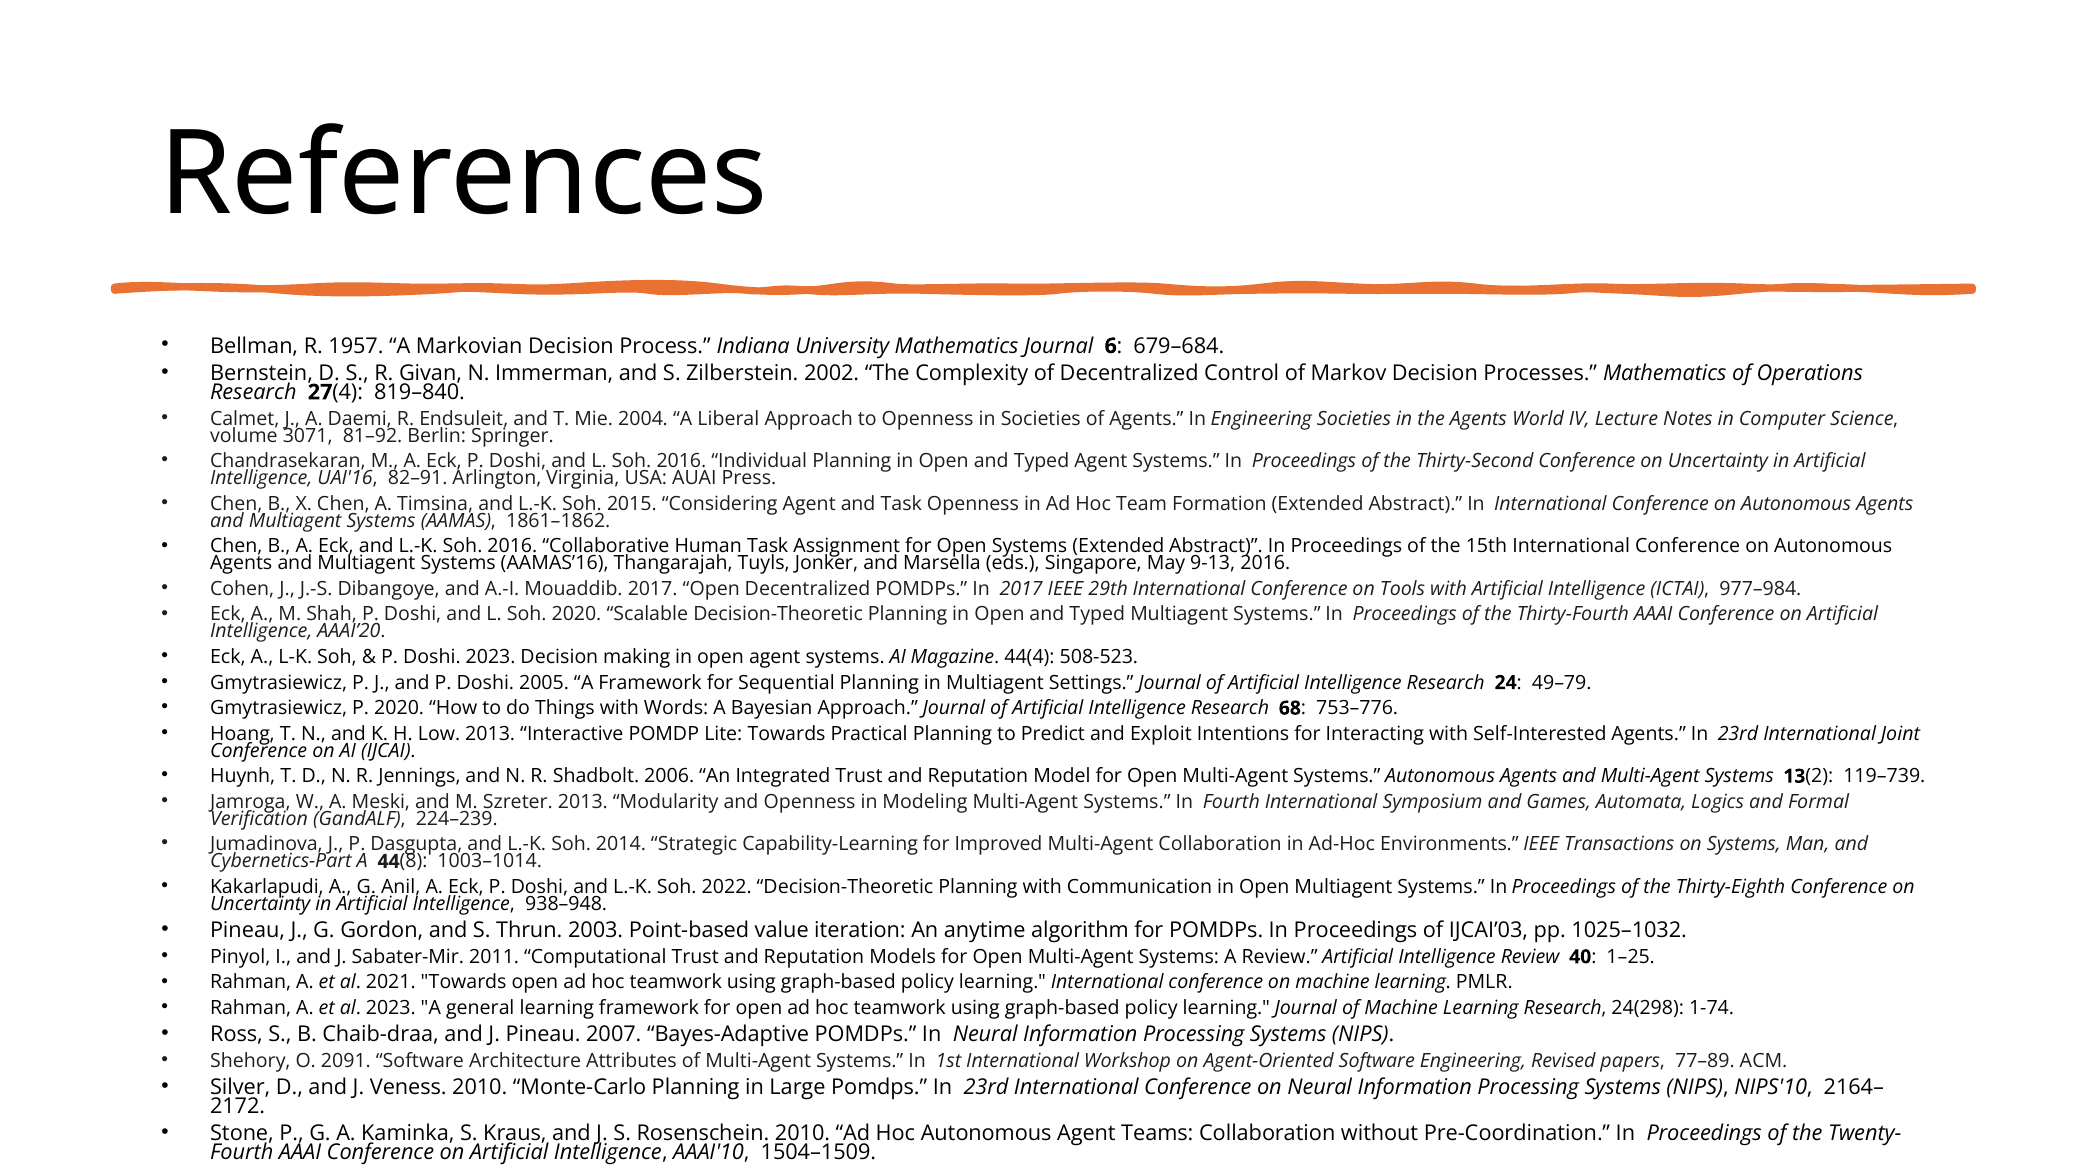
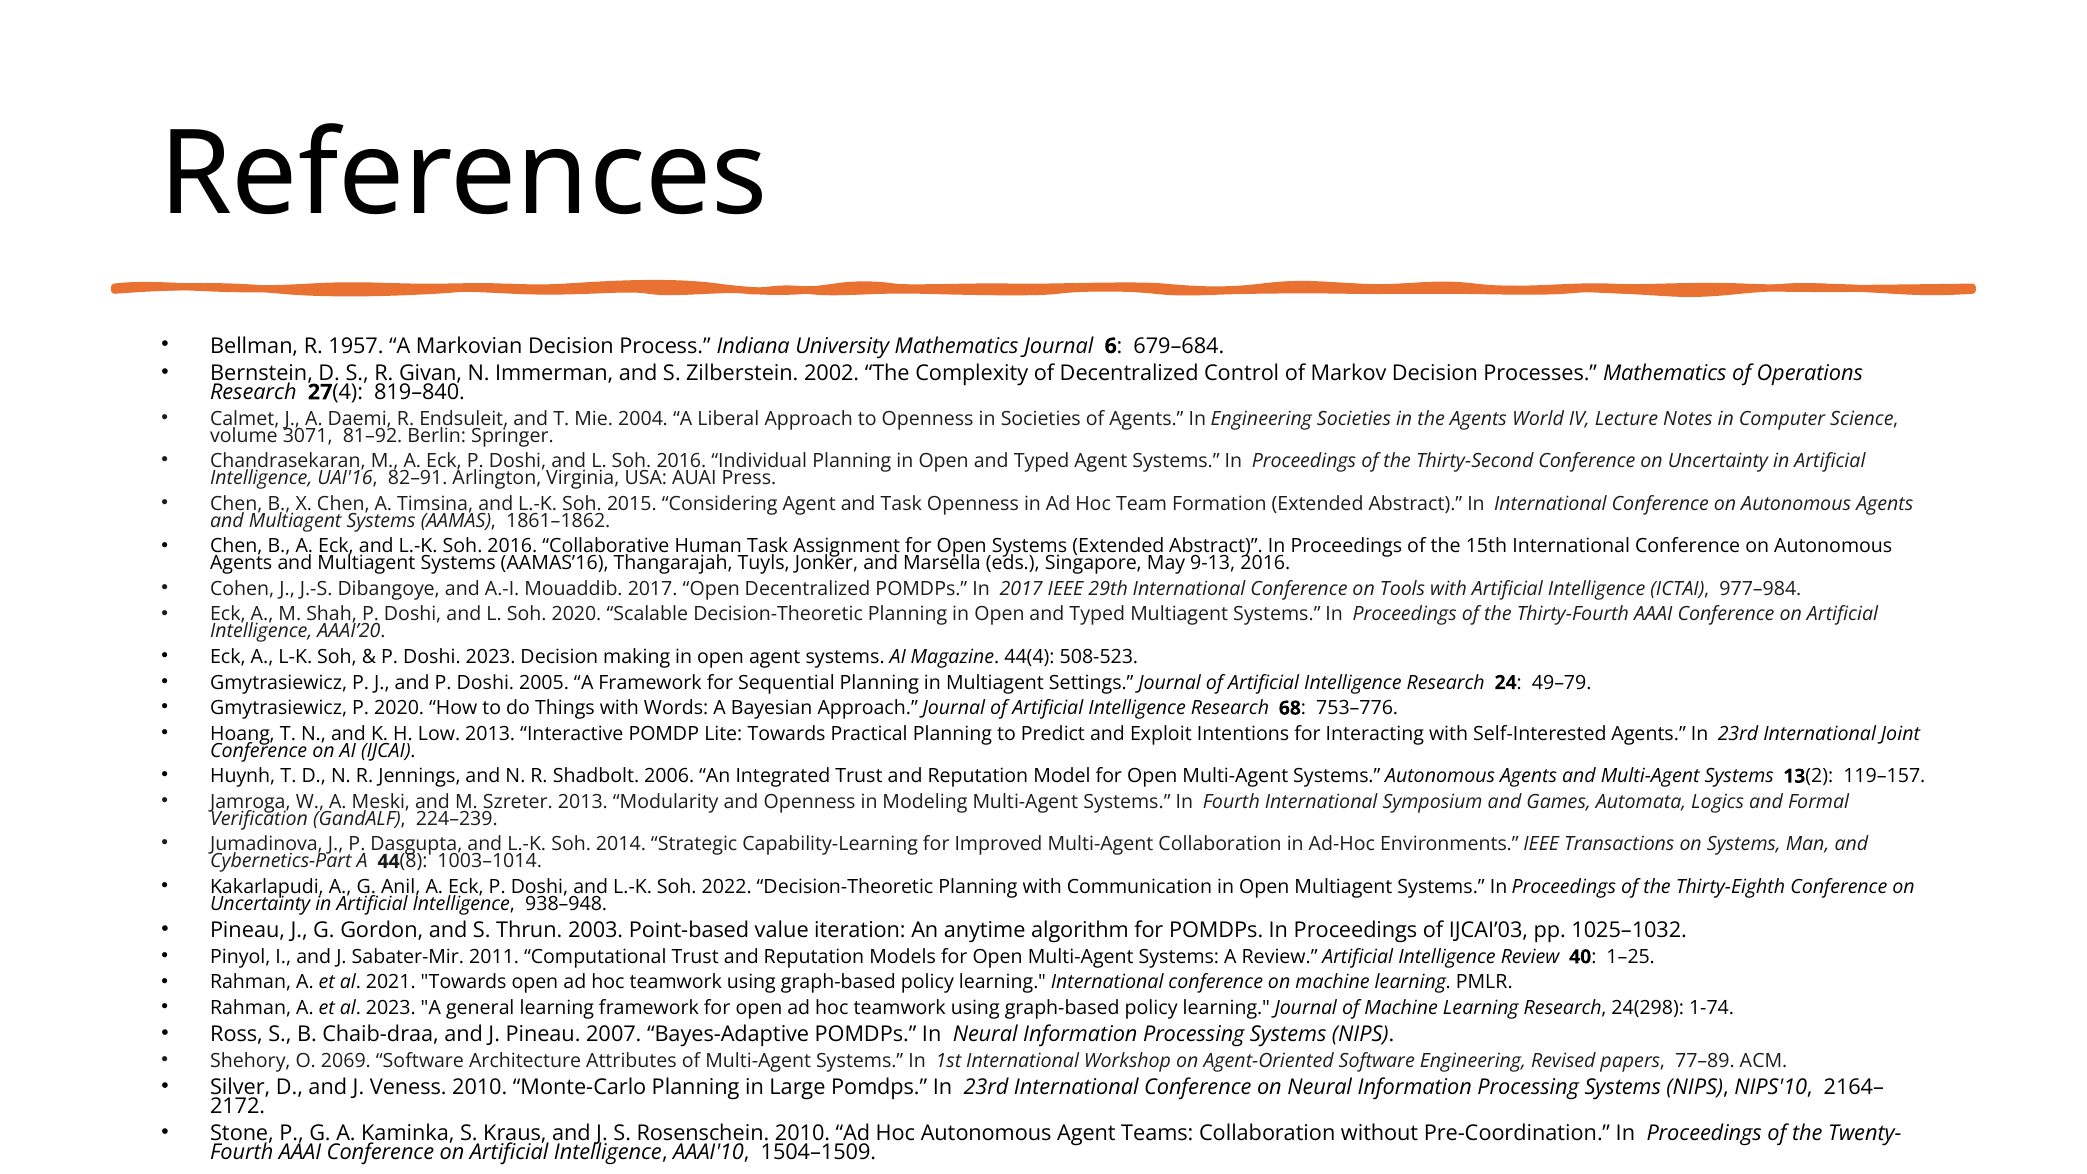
119–739: 119–739 -> 119–157
2091: 2091 -> 2069
